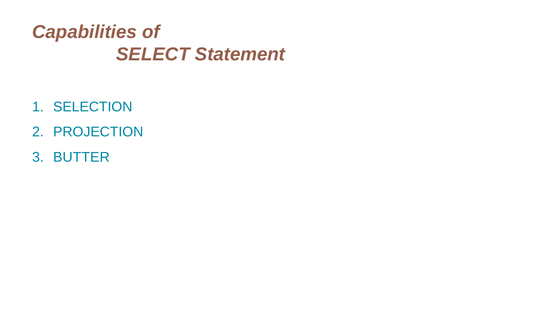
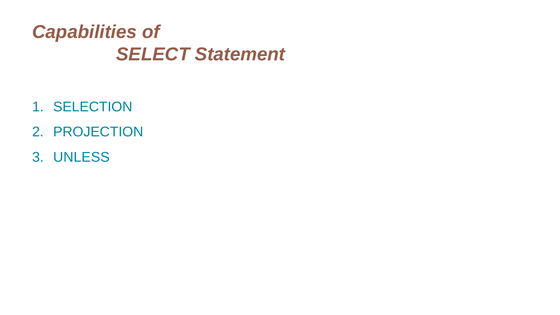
BUTTER: BUTTER -> UNLESS
